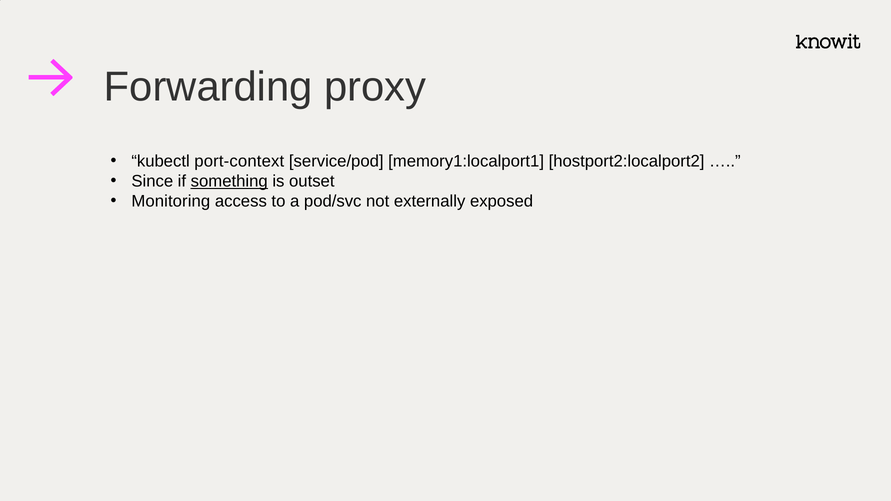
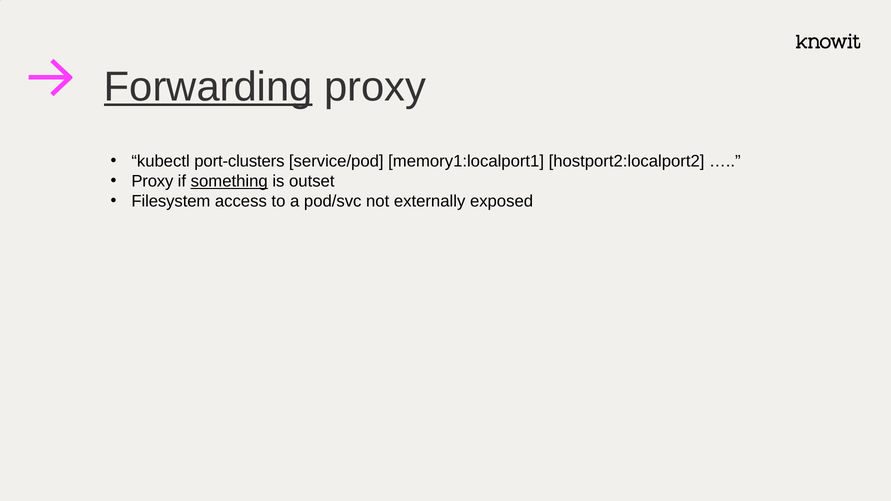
Forwarding underline: none -> present
port-context: port-context -> port-clusters
Since at (152, 181): Since -> Proxy
Monitoring: Monitoring -> Filesystem
